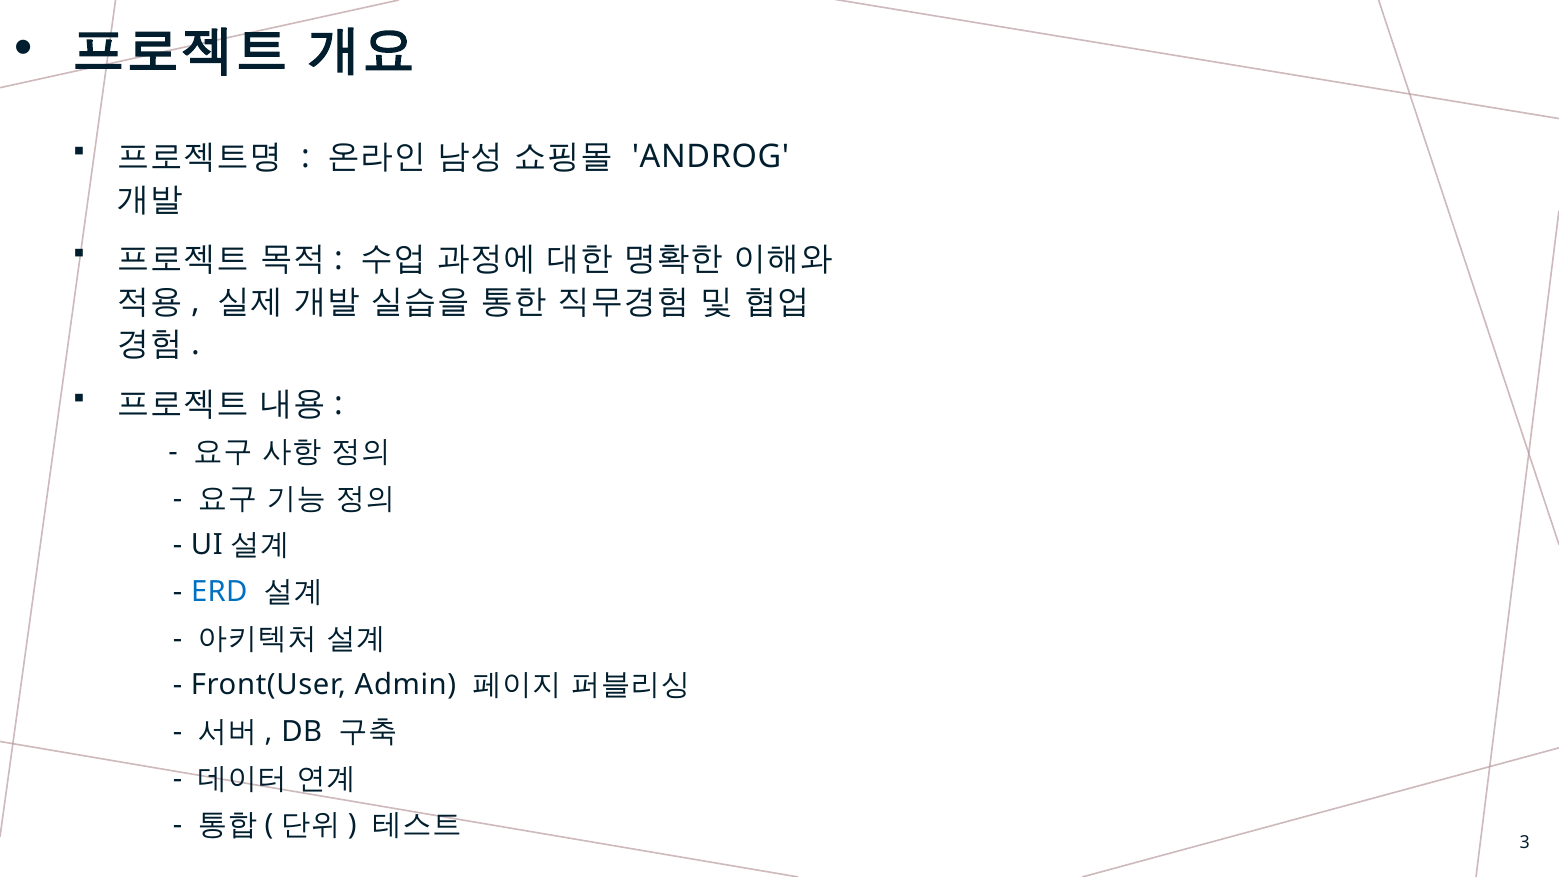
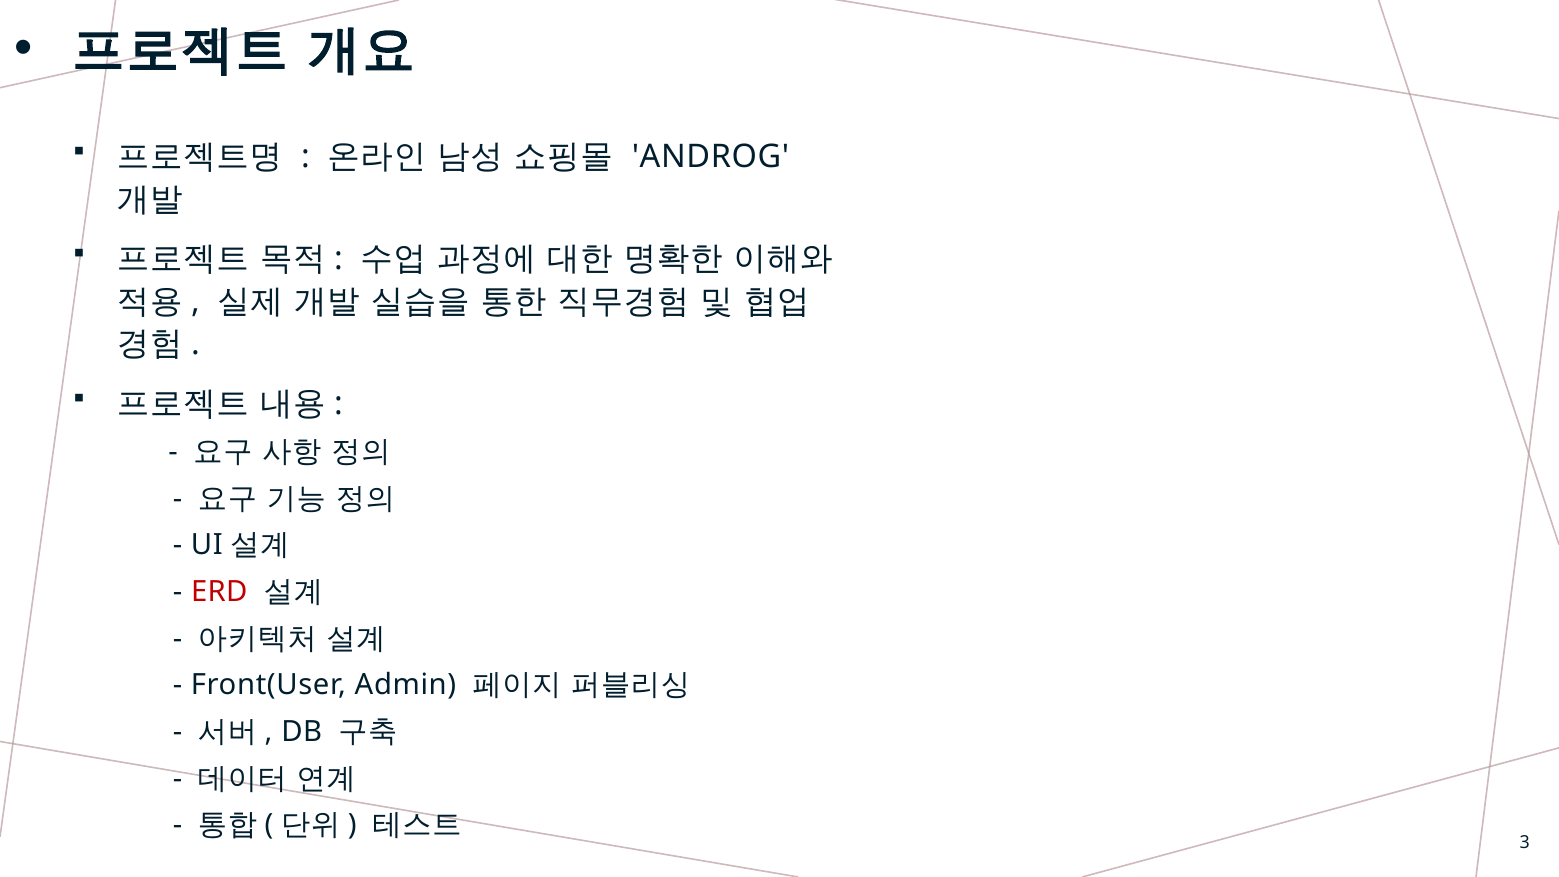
ERD colour: blue -> red
